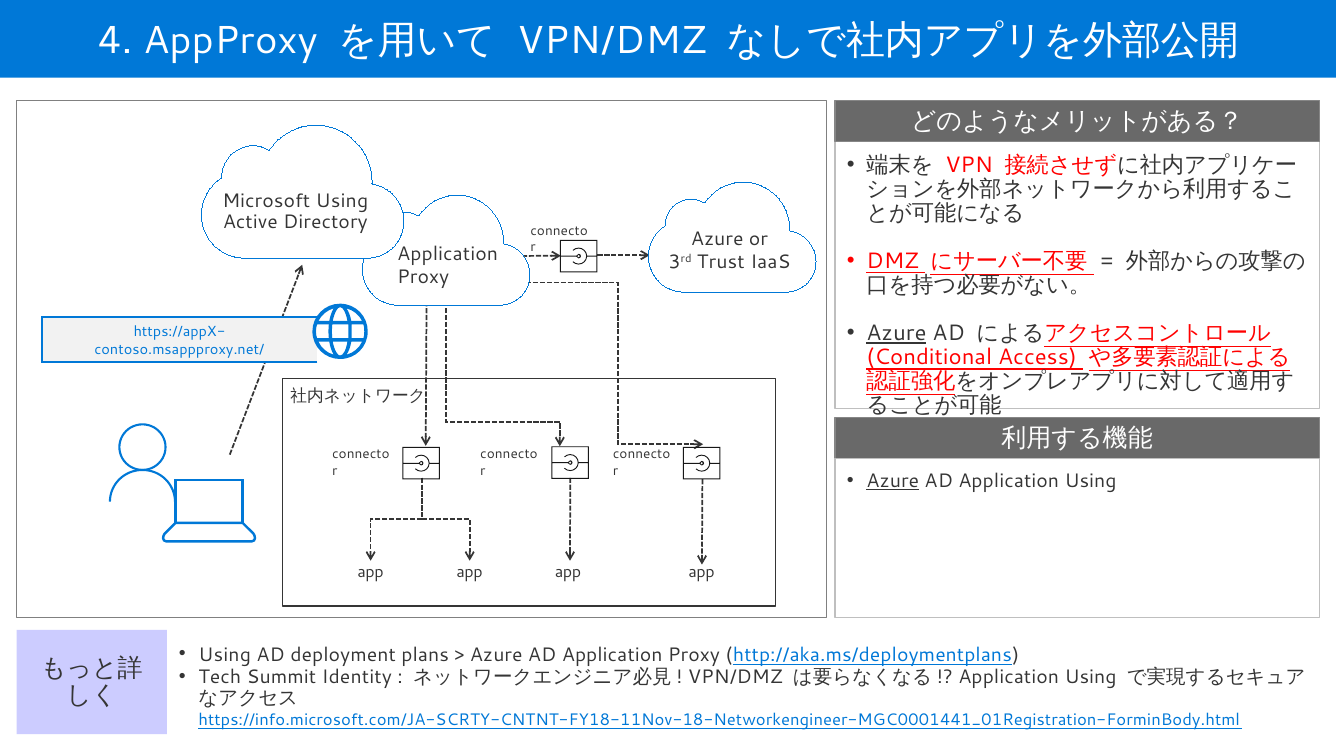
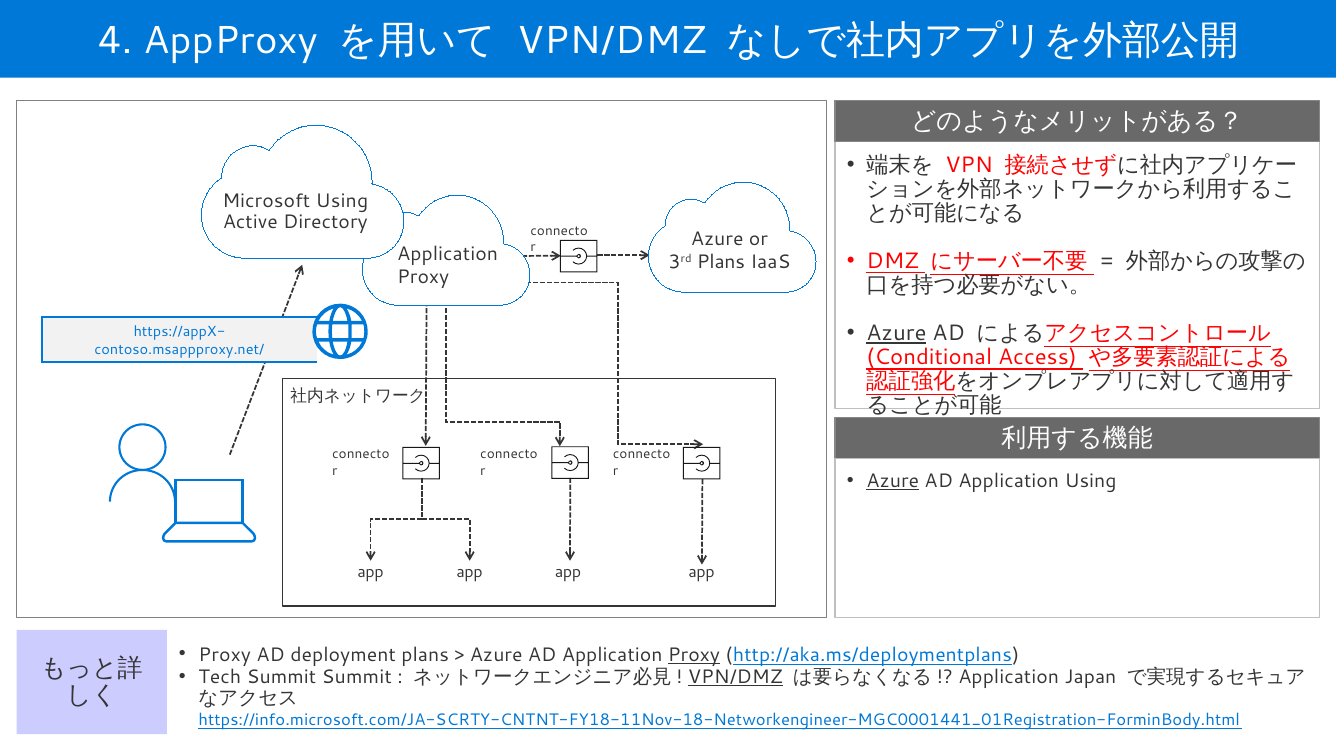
3rd Trust: Trust -> Plans
Using at (225, 655): Using -> Proxy
Proxy at (694, 655) underline: none -> present
Summit Identity: Identity -> Summit
VPN/DMZ at (735, 678) underline: none -> present
Using at (1090, 678): Using -> Japan
